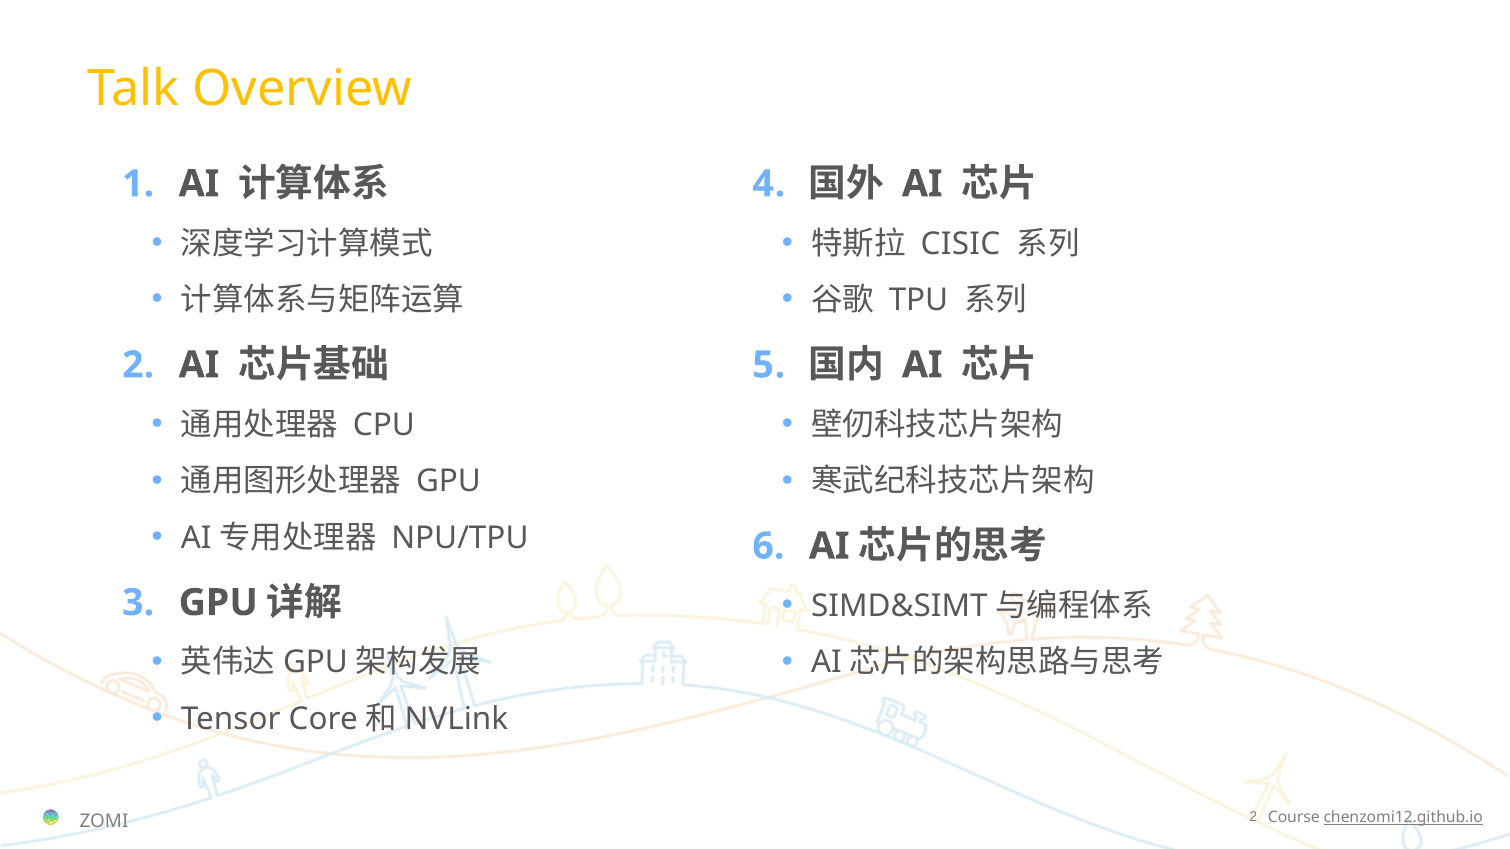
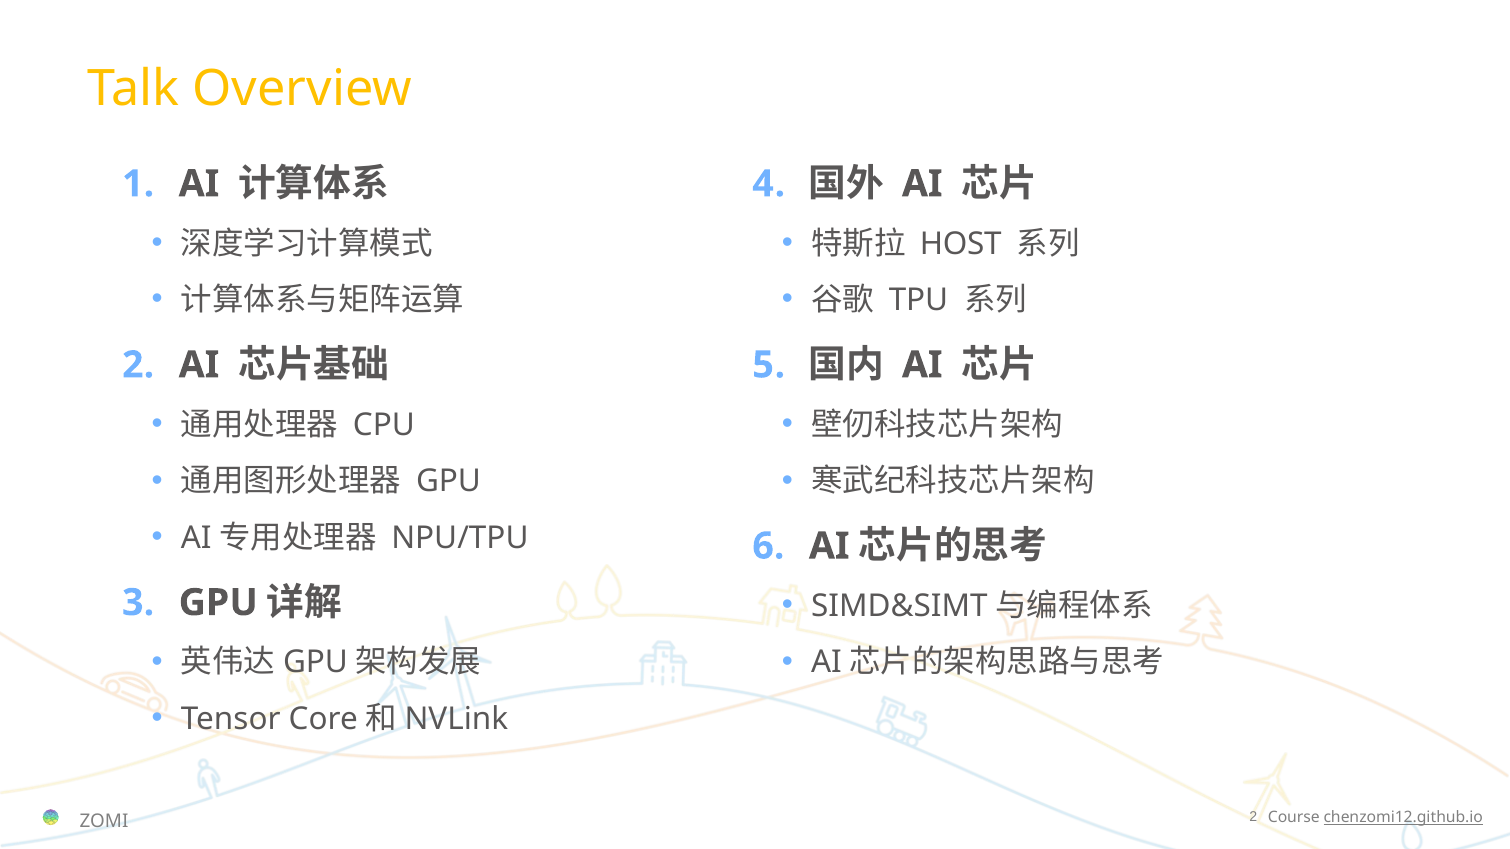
CISIC: CISIC -> HOST
